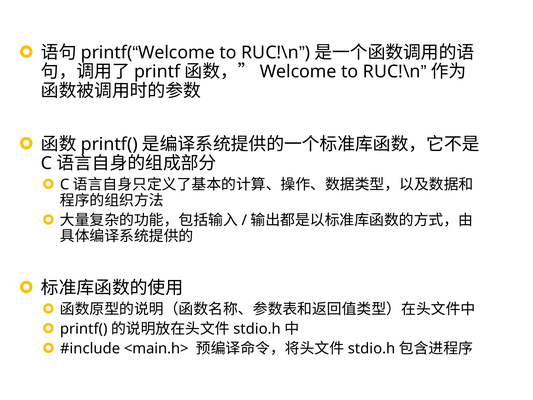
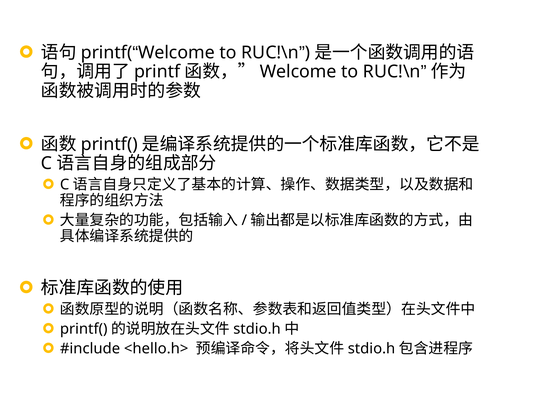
<main.h>: <main.h> -> <hello.h>
